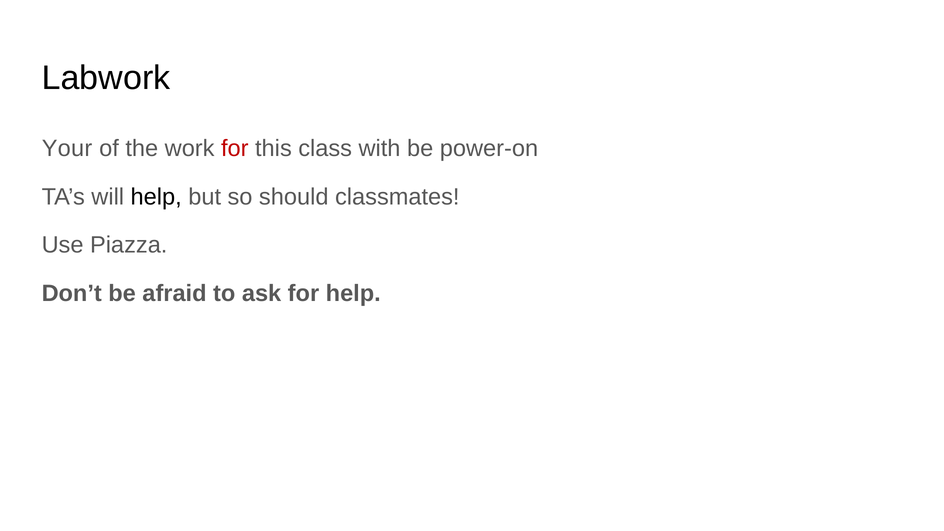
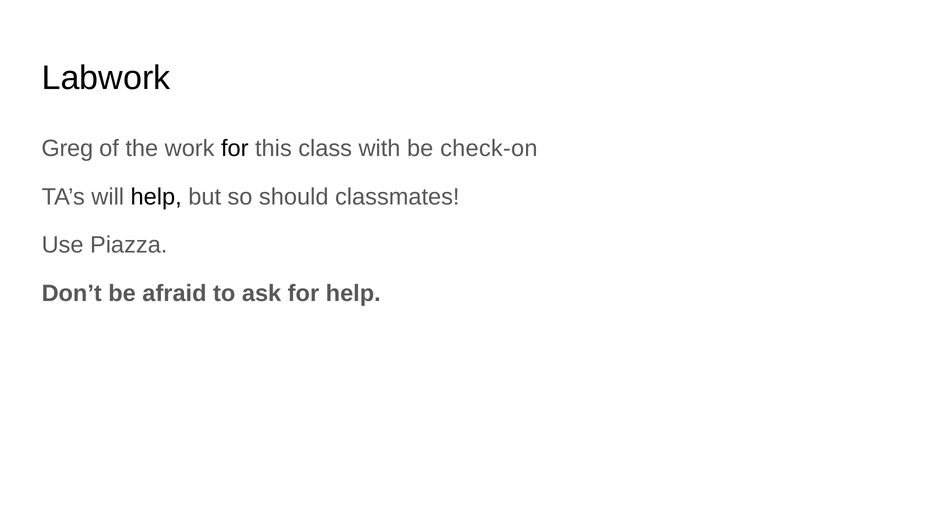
Your: Your -> Greg
for at (235, 148) colour: red -> black
power-on: power-on -> check-on
